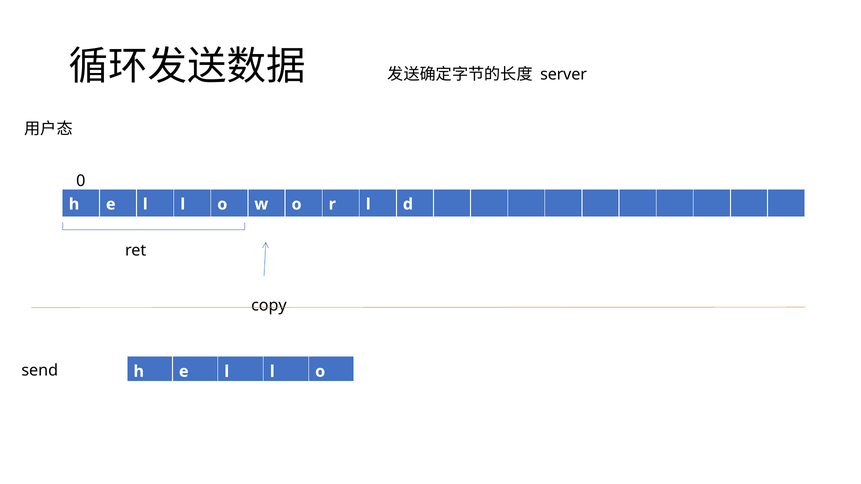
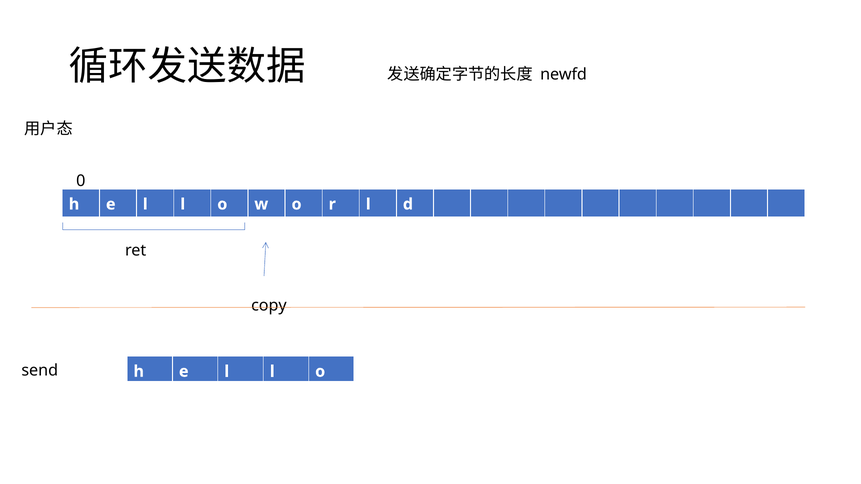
server: server -> newfd
